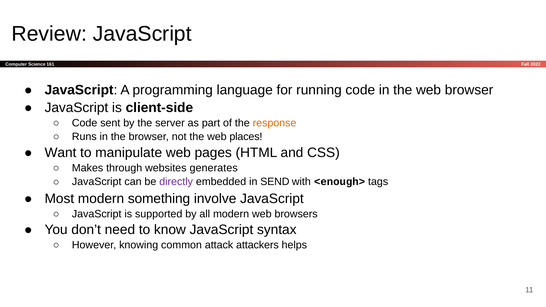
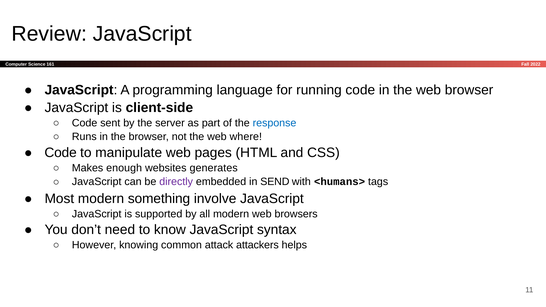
response colour: orange -> blue
places: places -> where
Want at (61, 153): Want -> Code
through: through -> enough
<enough>: <enough> -> <humans>
